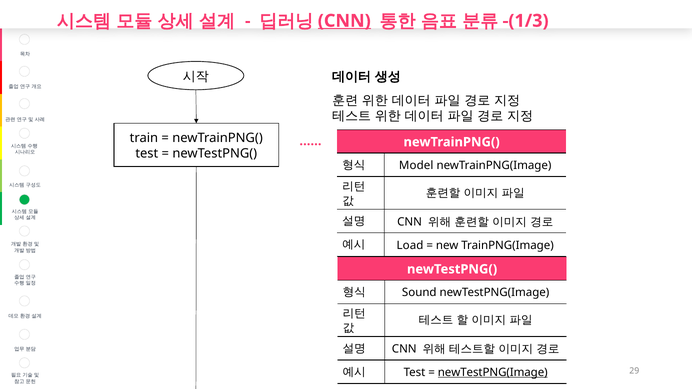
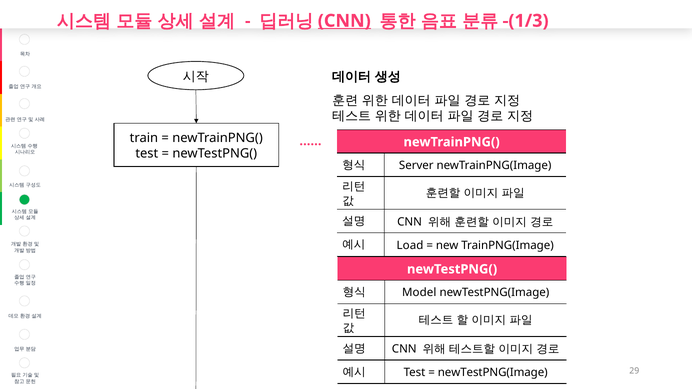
Model: Model -> Server
Sound: Sound -> Model
newTestPNG(Image at (493, 373) underline: present -> none
